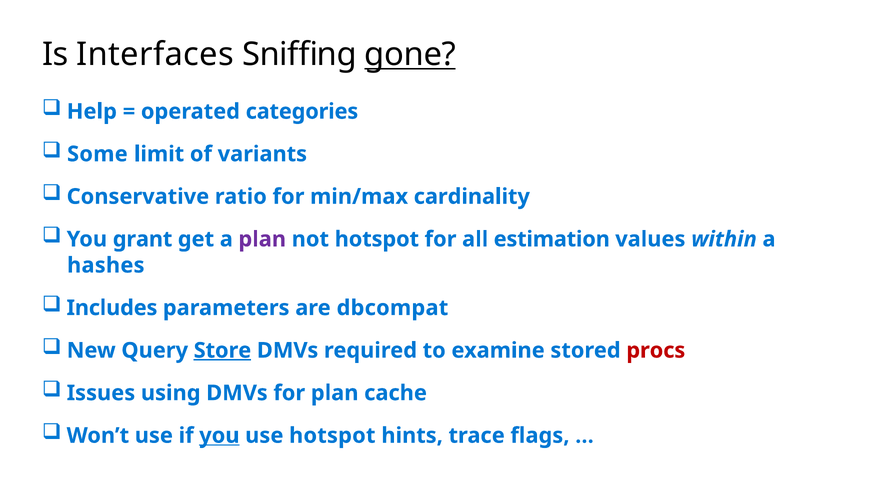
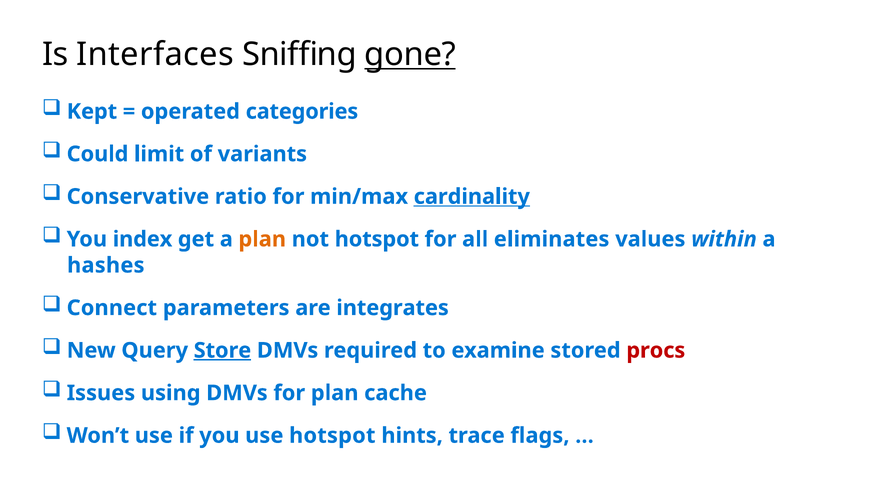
Help: Help -> Kept
Some: Some -> Could
cardinality underline: none -> present
grant: grant -> index
plan at (262, 239) colour: purple -> orange
estimation: estimation -> eliminates
Includes: Includes -> Connect
dbcompat: dbcompat -> integrates
you at (219, 436) underline: present -> none
